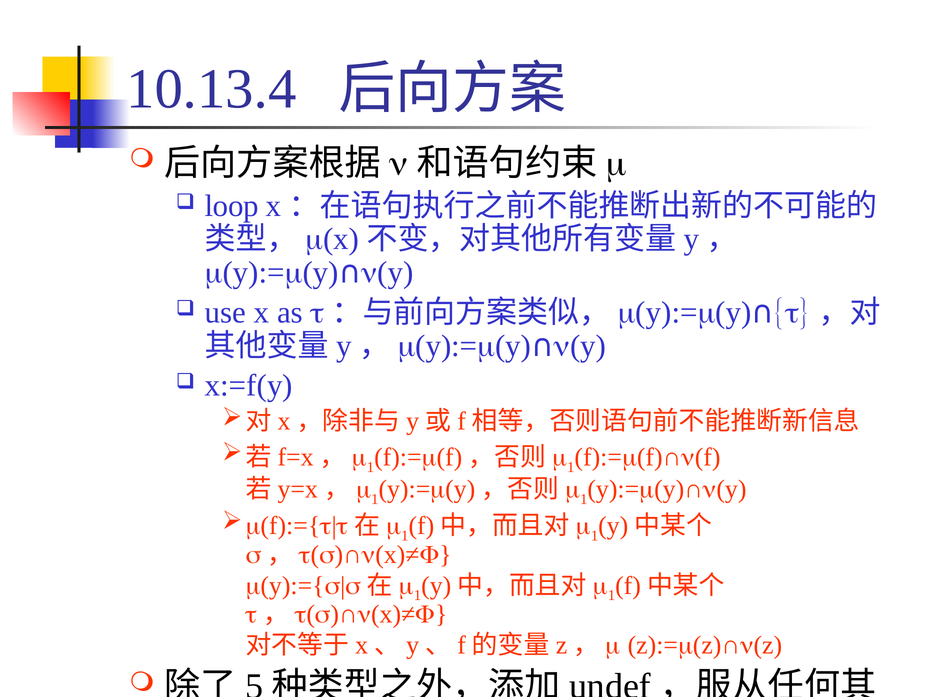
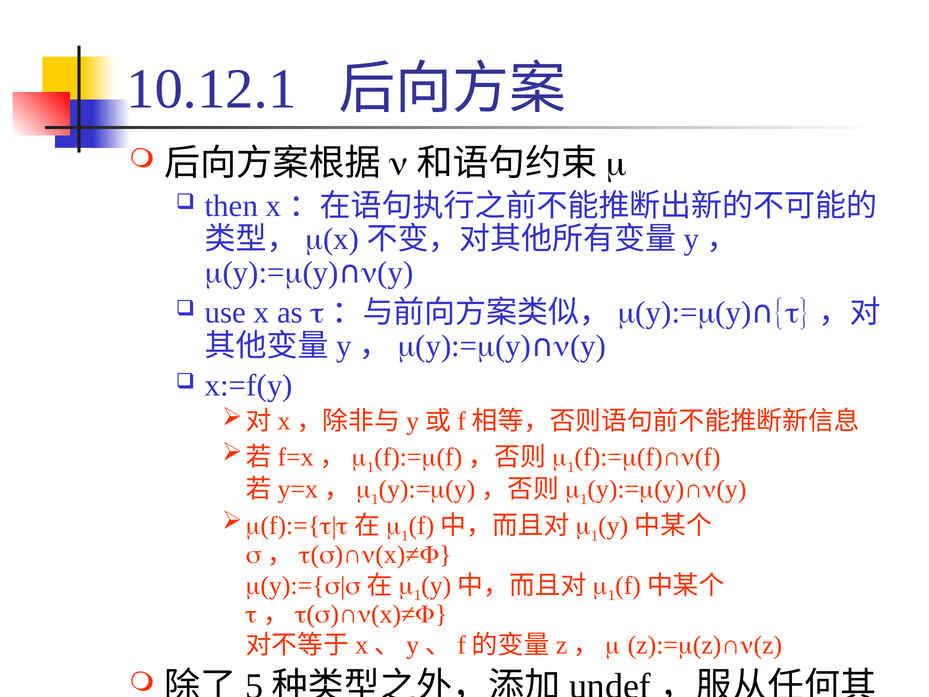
10.13.4: 10.13.4 -> 10.12.1
loop: loop -> then
